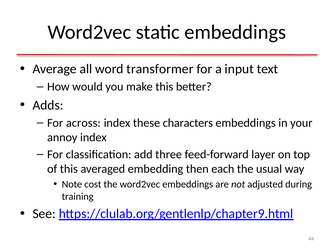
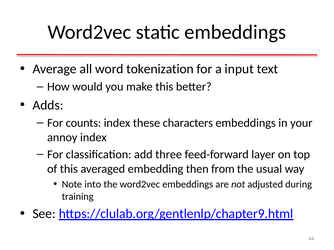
transformer: transformer -> tokenization
across: across -> counts
each: each -> from
cost: cost -> into
